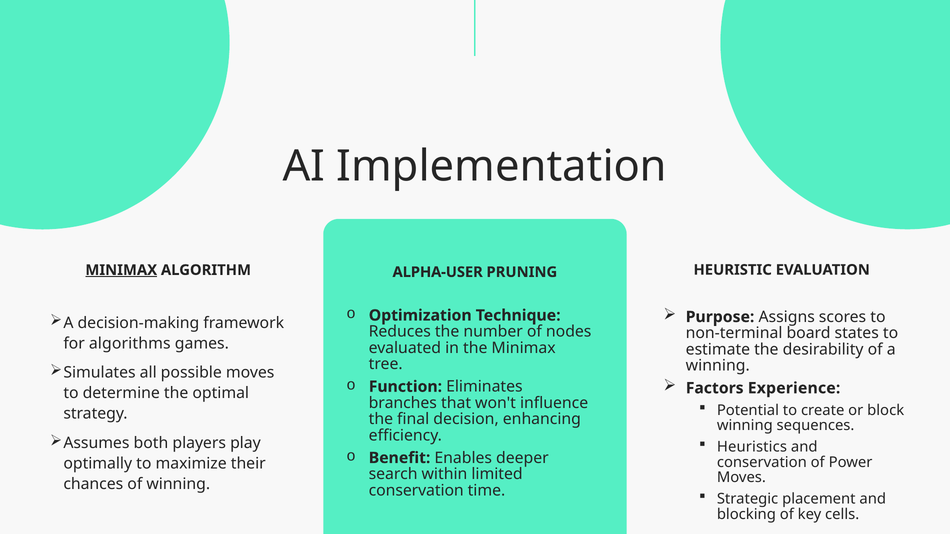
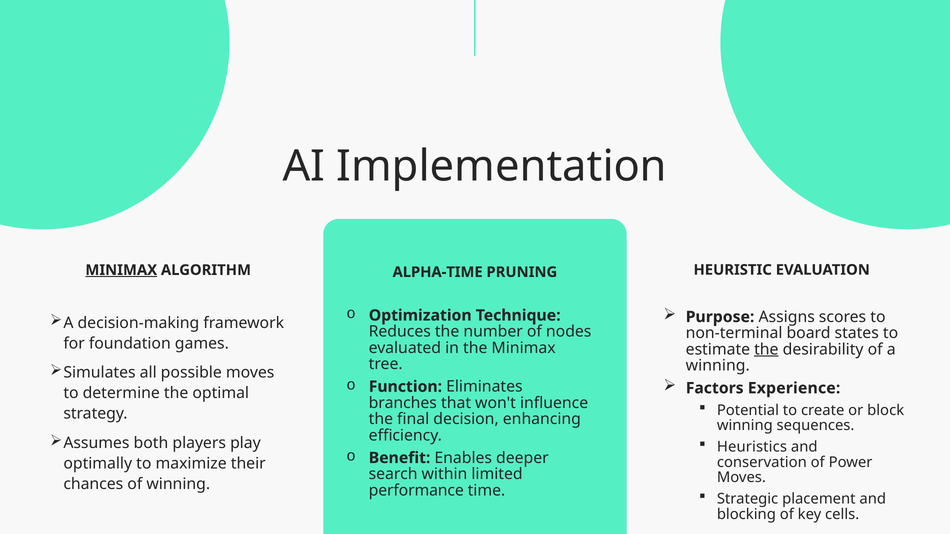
ALPHA-USER: ALPHA-USER -> ALPHA-TIME
algorithms: algorithms -> foundation
the at (766, 350) underline: none -> present
conservation at (416, 491): conservation -> performance
